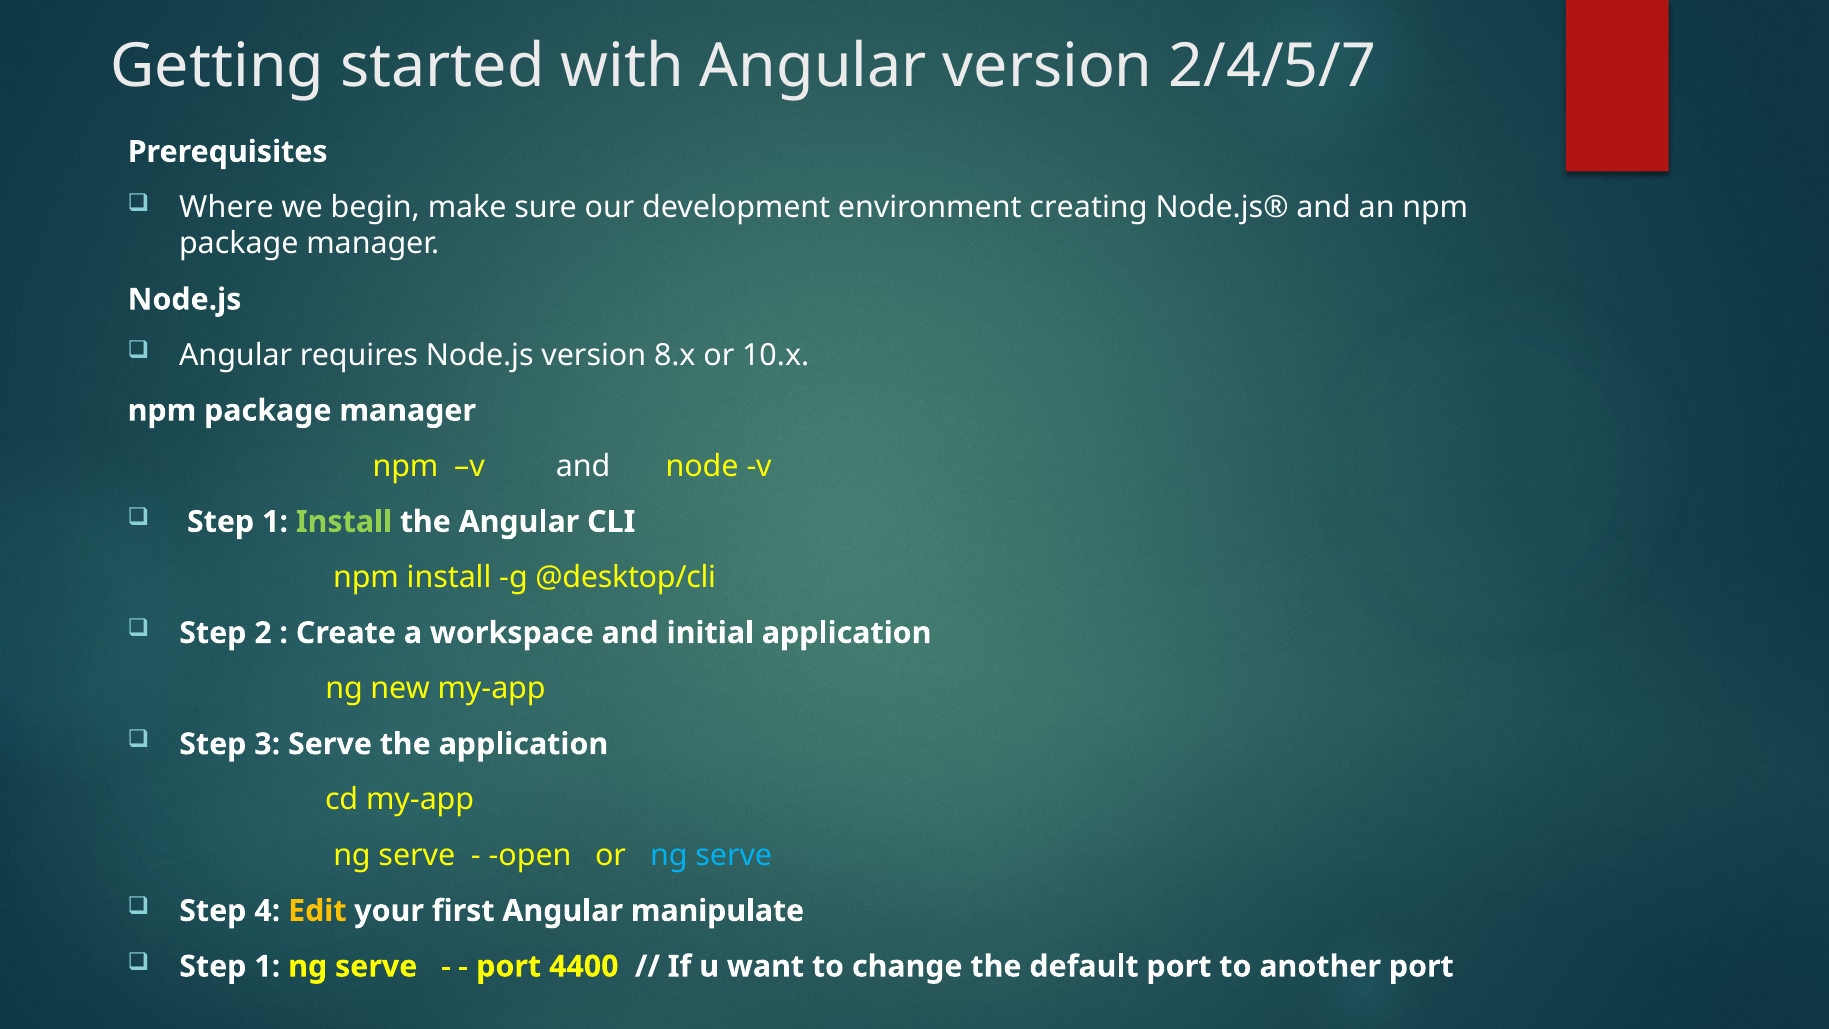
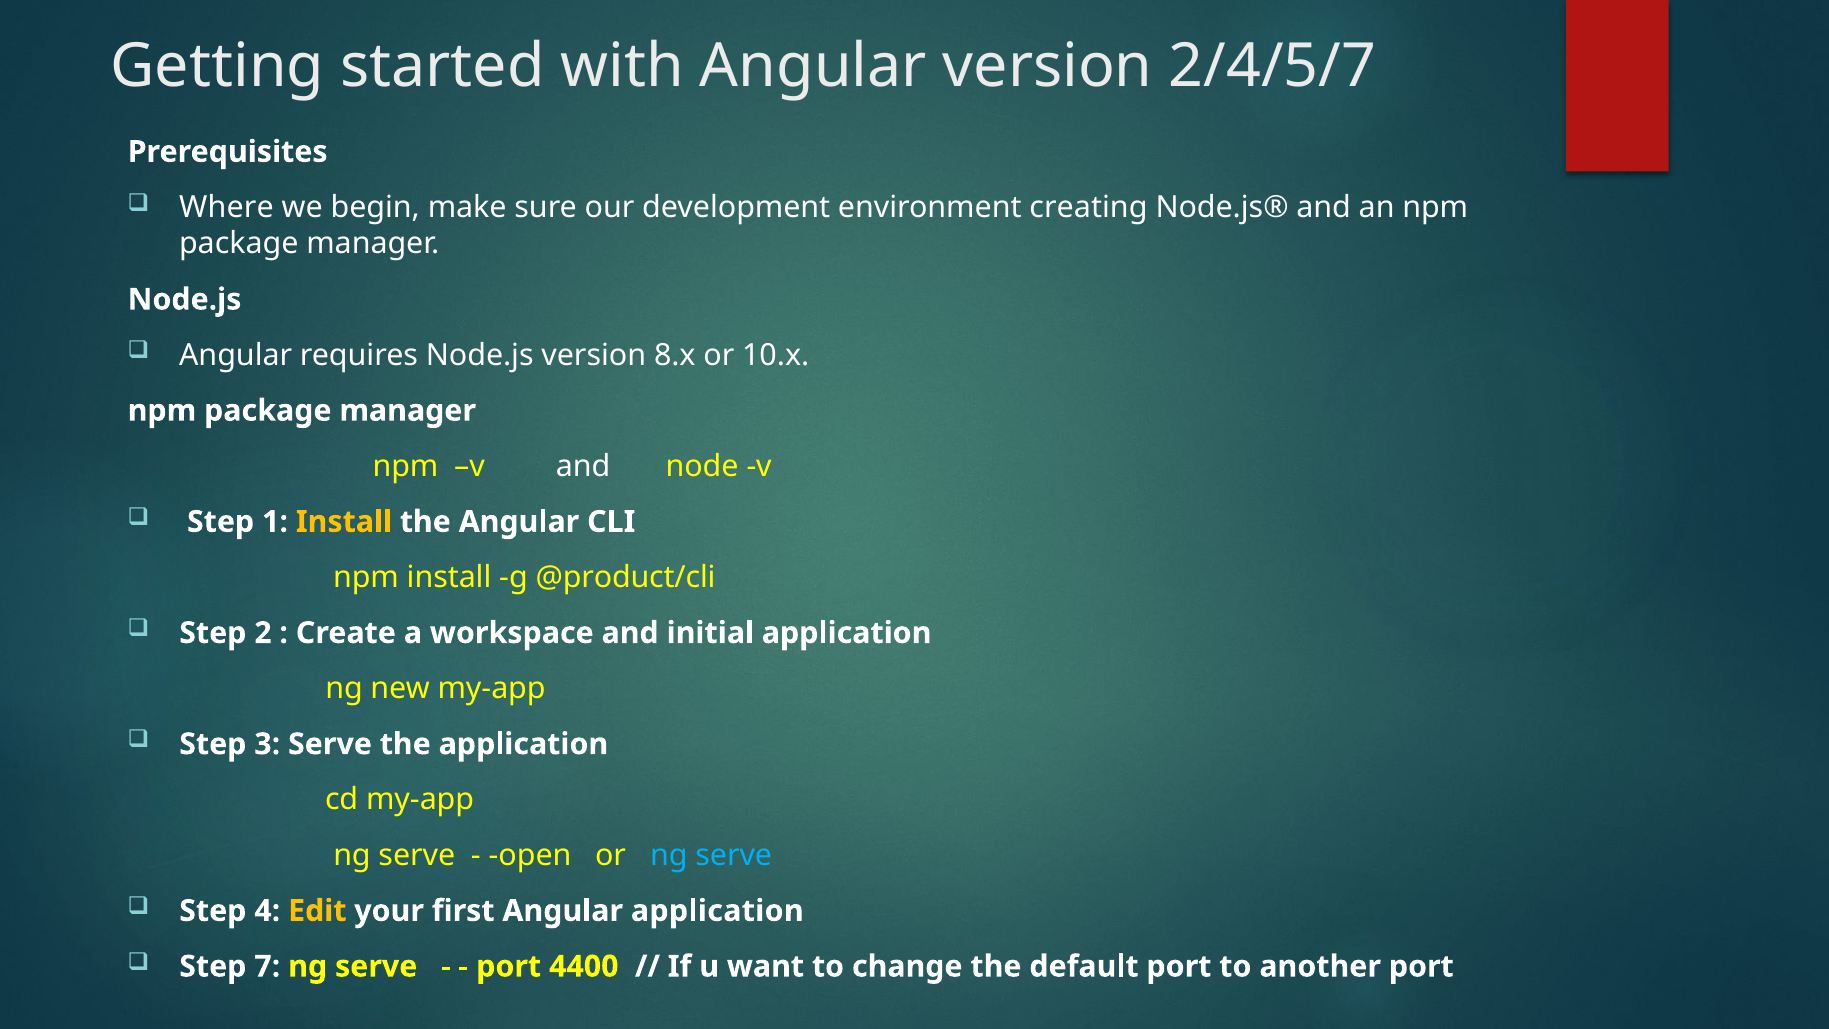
Install at (344, 522) colour: light green -> yellow
@desktop/cli: @desktop/cli -> @product/cli
Angular manipulate: manipulate -> application
1 at (267, 966): 1 -> 7
